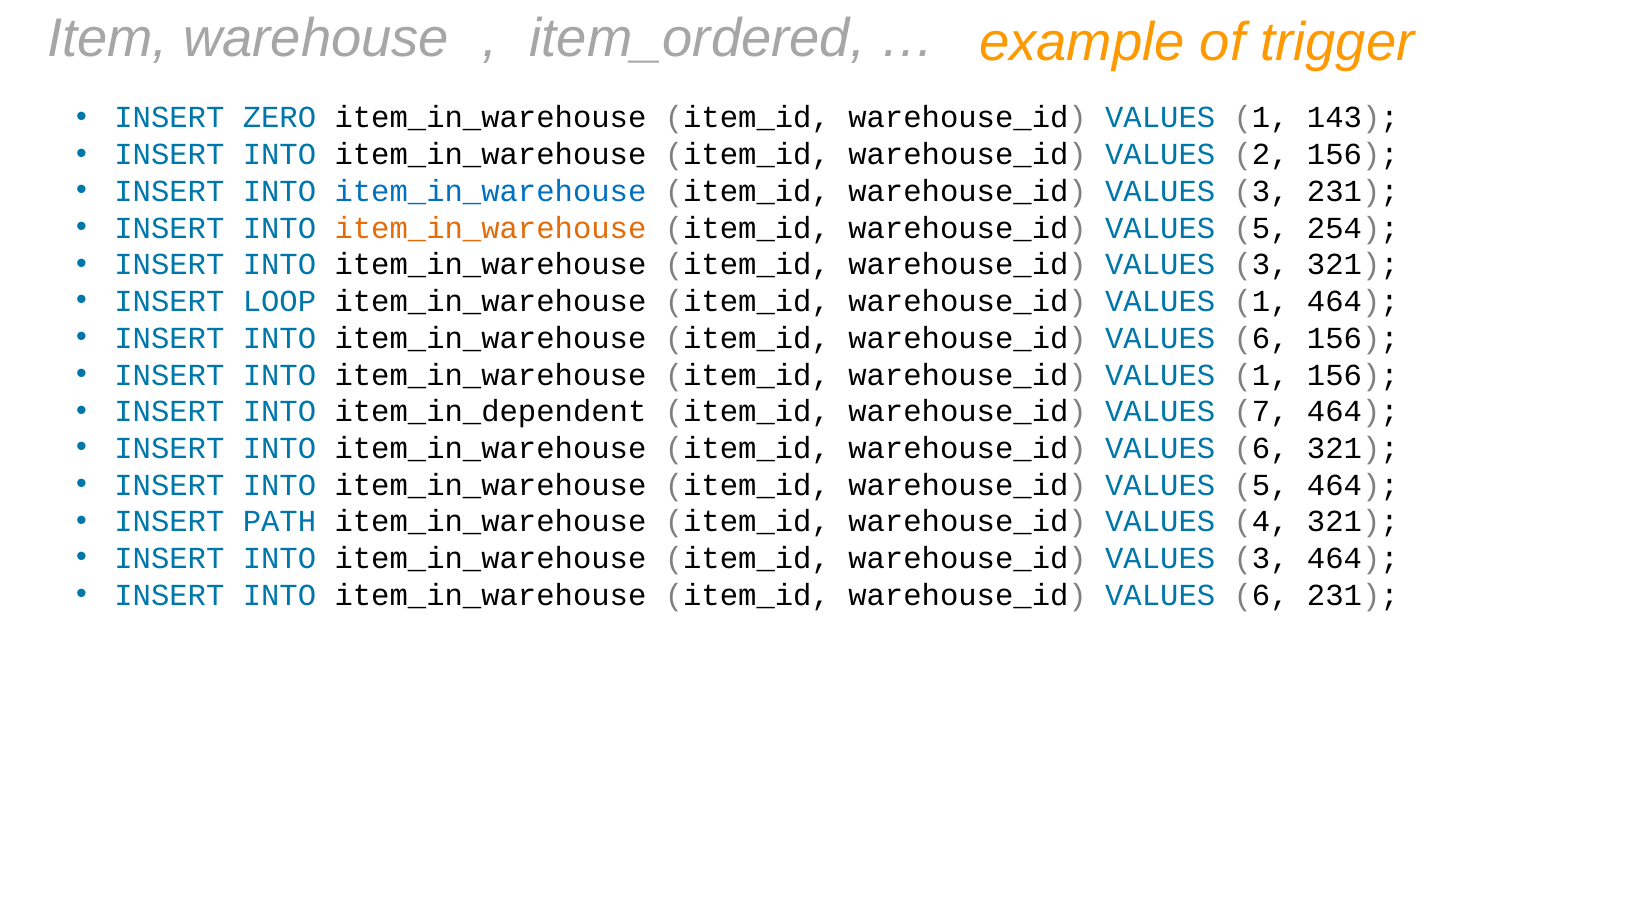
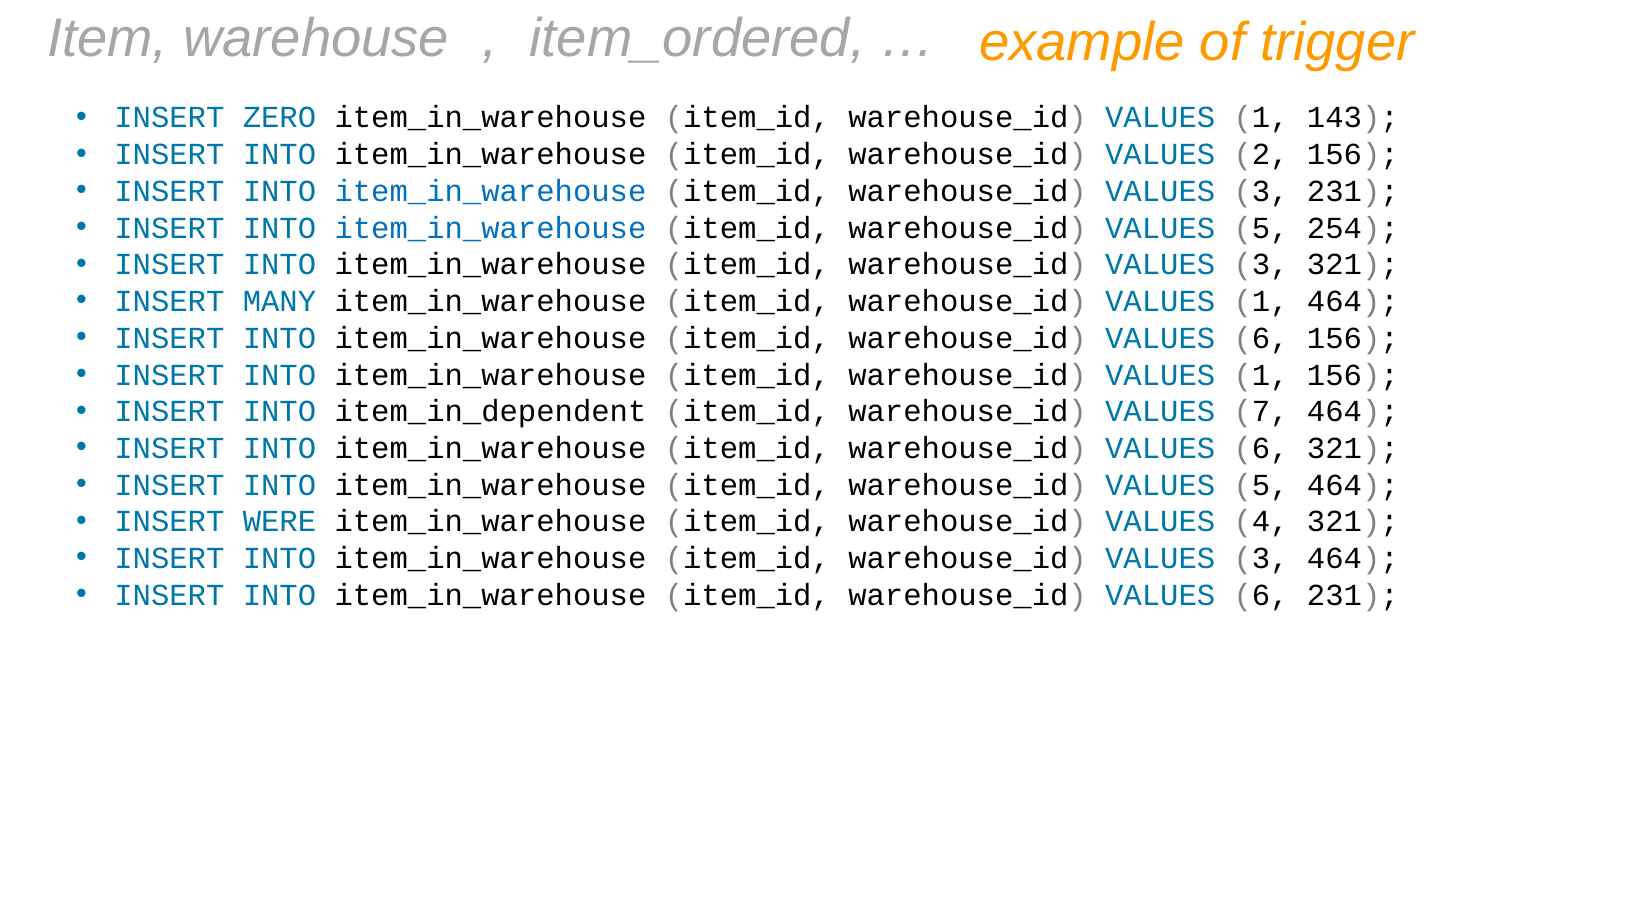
item_in_warehouse at (490, 228) colour: orange -> blue
LOOP: LOOP -> MANY
PATH: PATH -> WERE
